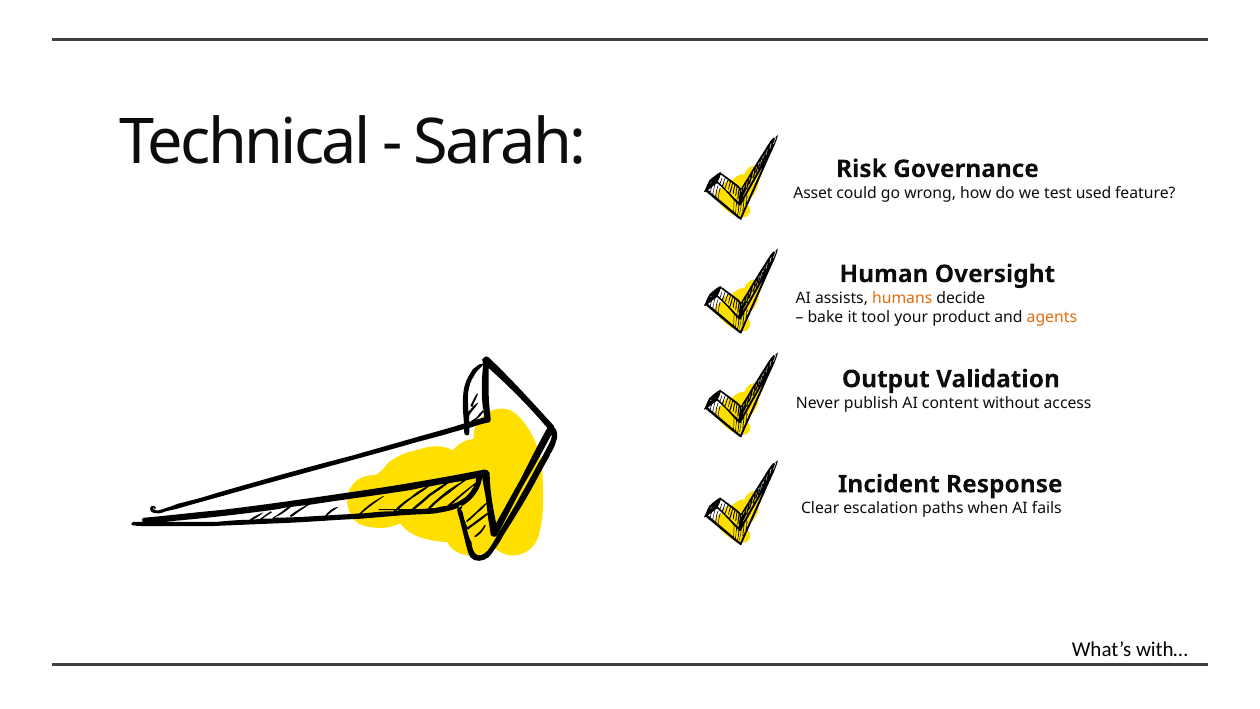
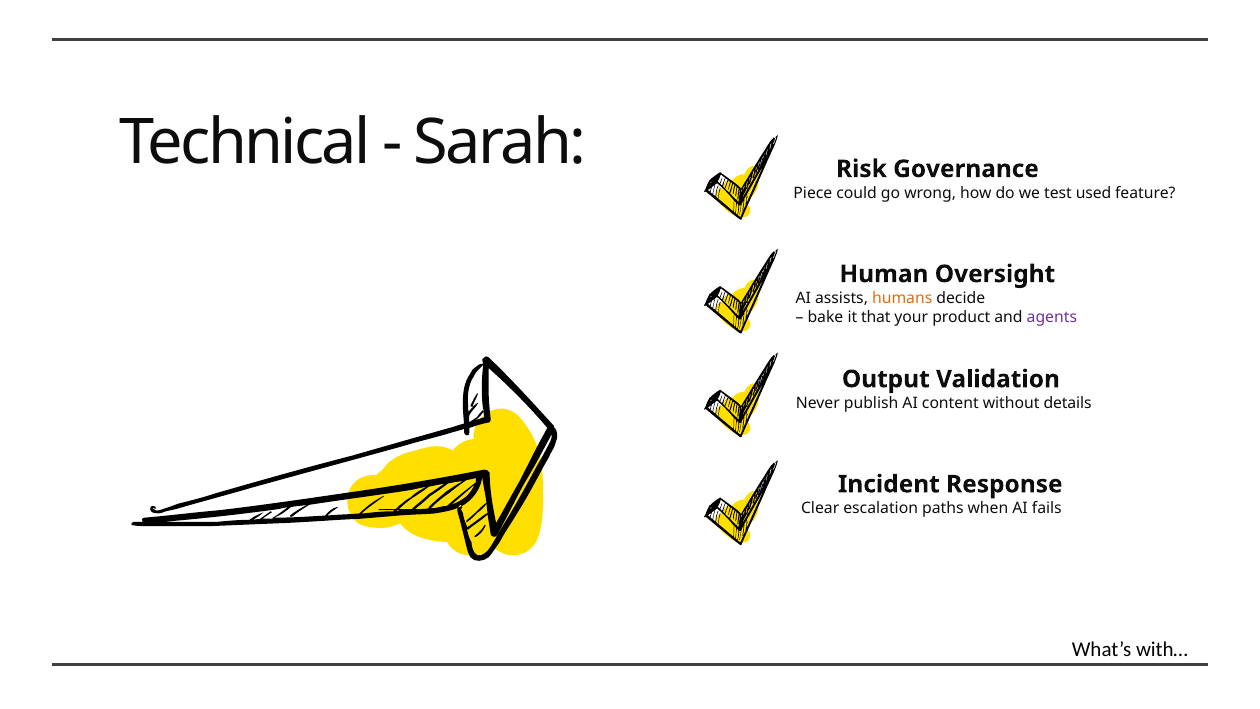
Asset: Asset -> Piece
tool: tool -> that
agents colour: orange -> purple
access: access -> details
